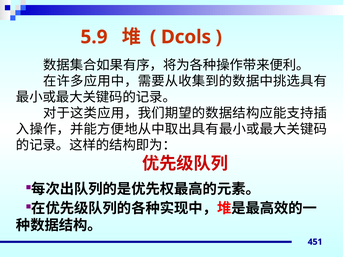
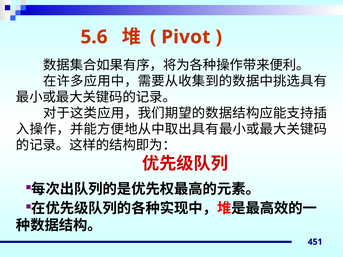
5.9: 5.9 -> 5.6
Dcols: Dcols -> Pivot
